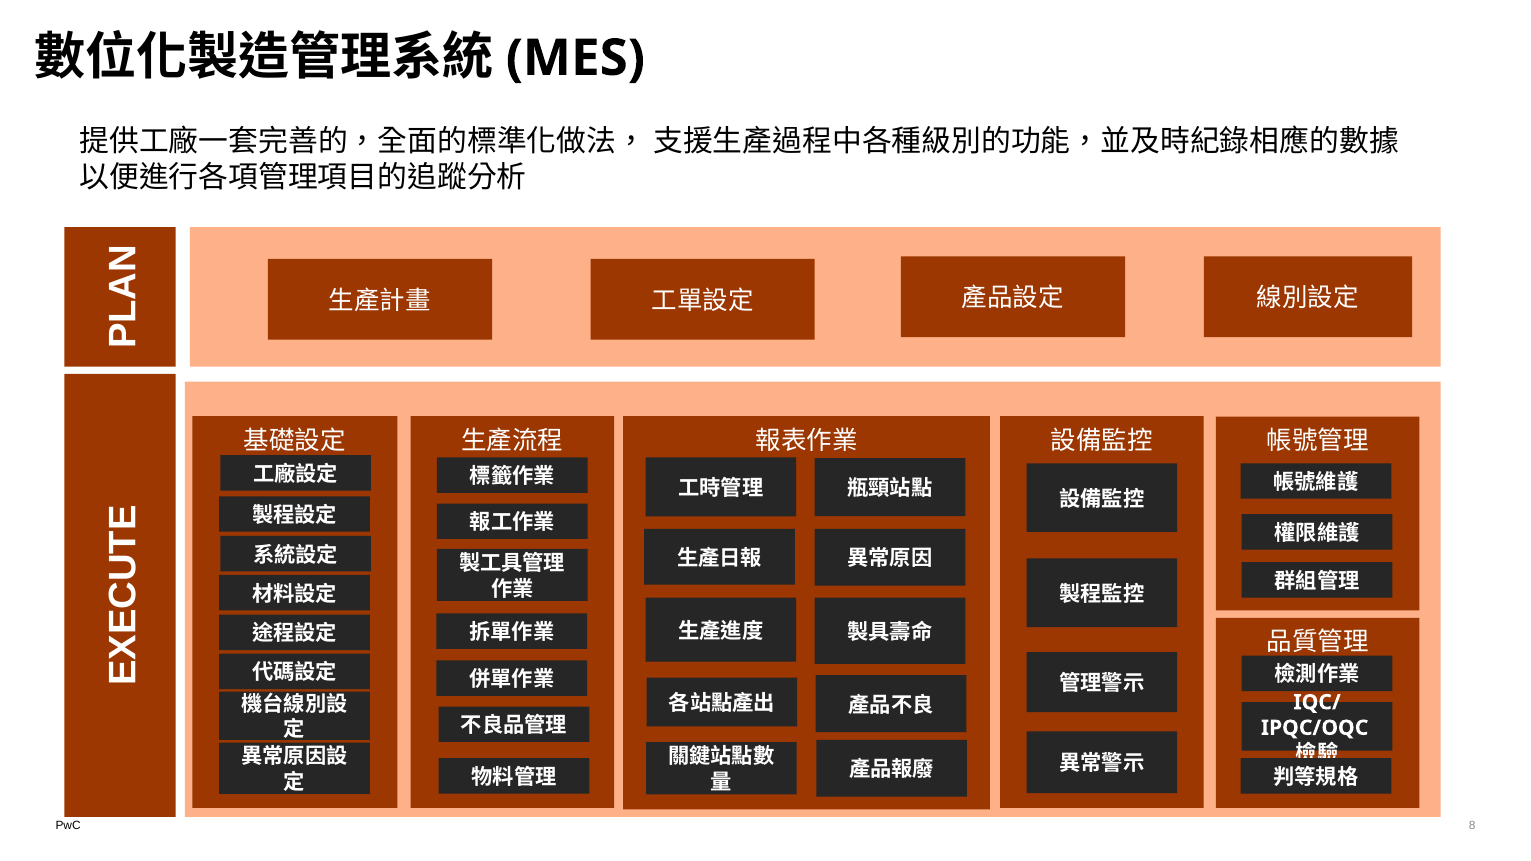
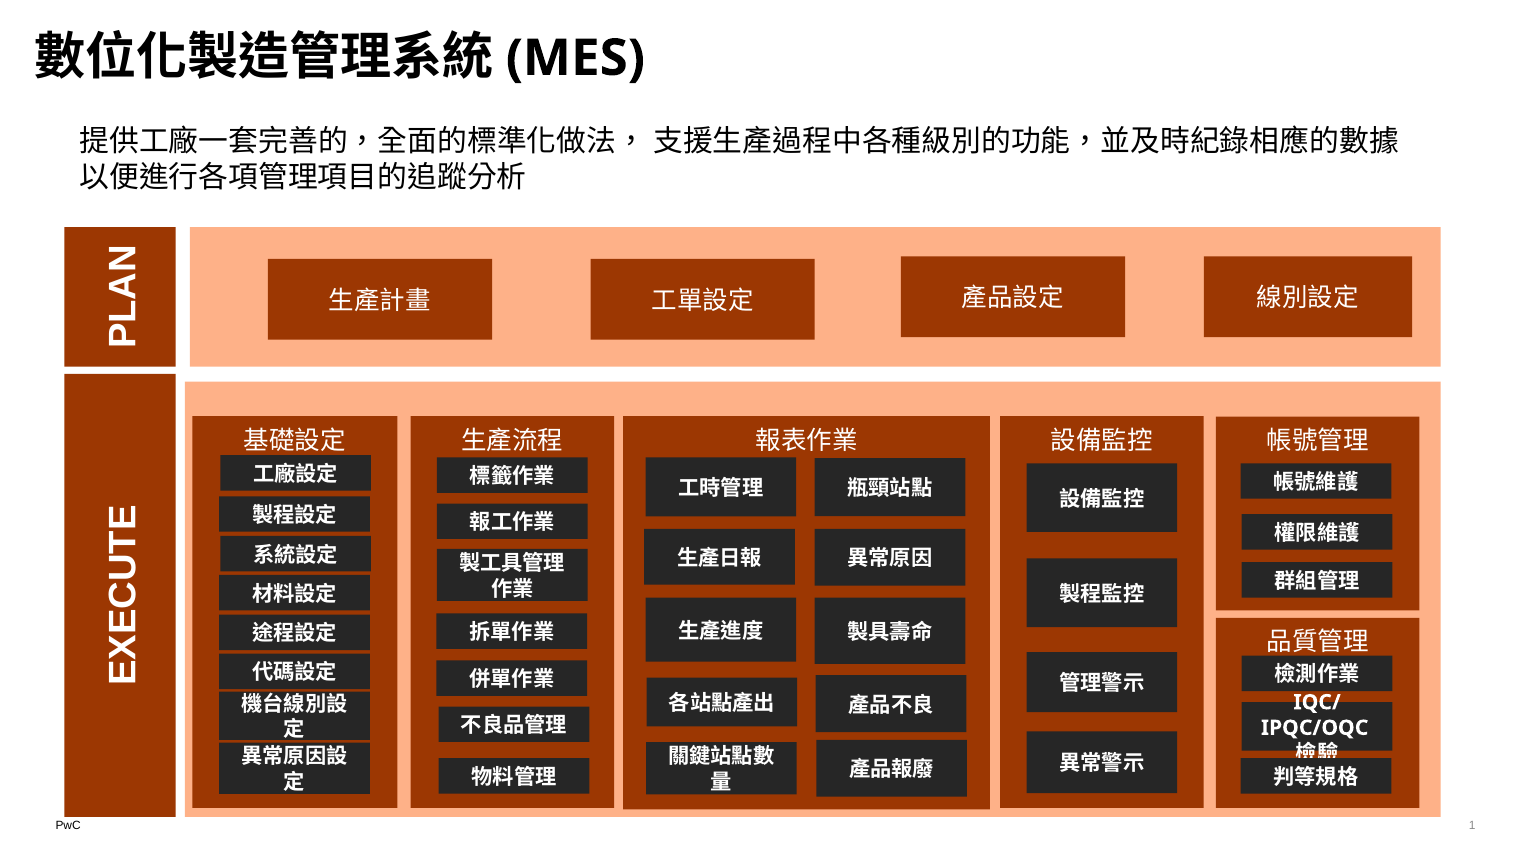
8: 8 -> 1
